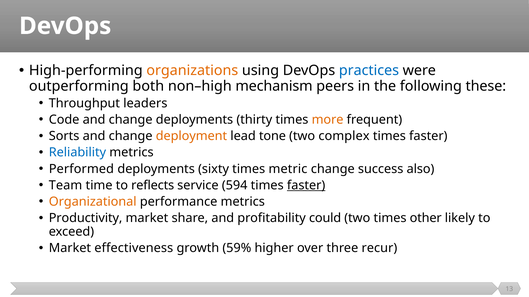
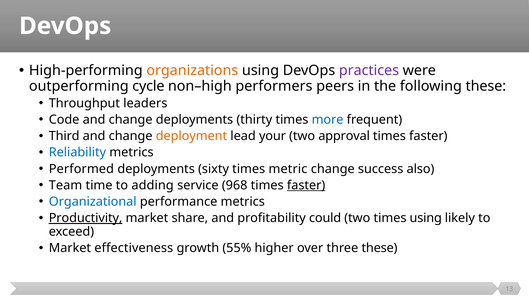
practices colour: blue -> purple
both: both -> cycle
mechanism: mechanism -> performers
more colour: orange -> blue
Sorts: Sorts -> Third
tone: tone -> your
complex: complex -> approval
reflects: reflects -> adding
594: 594 -> 968
Organizational colour: orange -> blue
Productivity underline: none -> present
times other: other -> using
59%: 59% -> 55%
three recur: recur -> these
